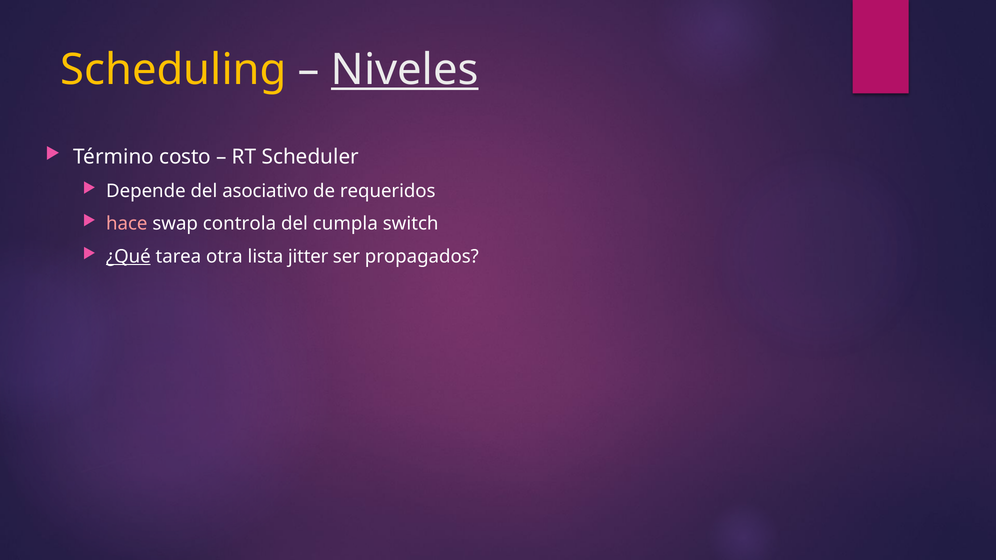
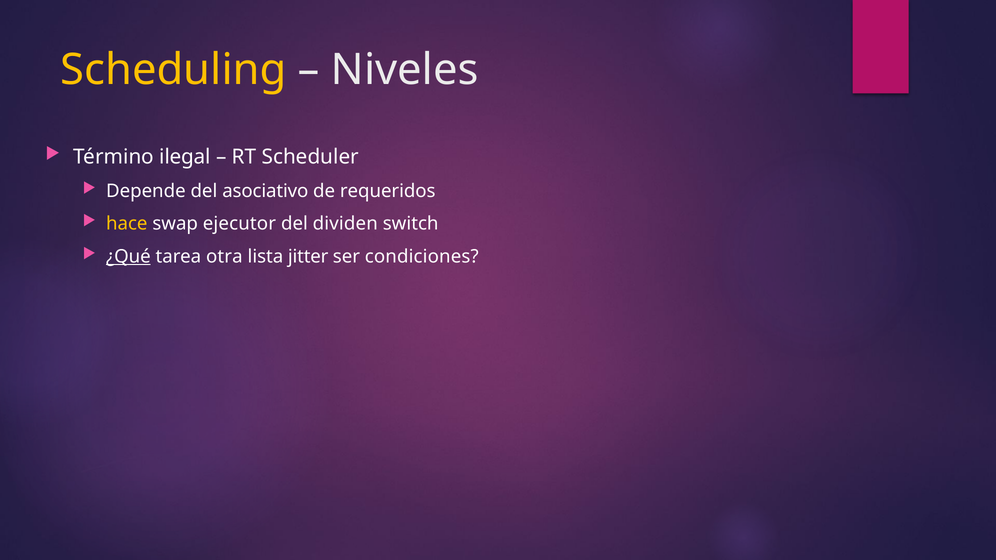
Niveles underline: present -> none
costo: costo -> ilegal
hace colour: pink -> yellow
controla: controla -> ejecutor
cumpla: cumpla -> dividen
propagados: propagados -> condiciones
